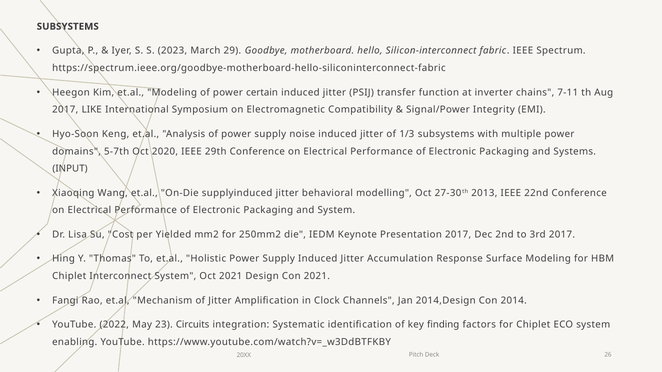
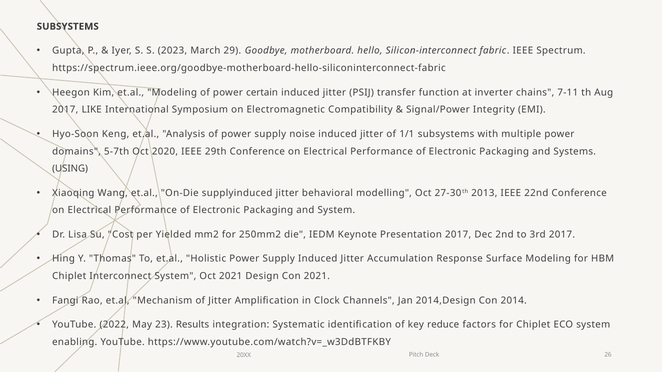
1/3: 1/3 -> 1/1
INPUT: INPUT -> USING
Circuits: Circuits -> Results
finding: finding -> reduce
